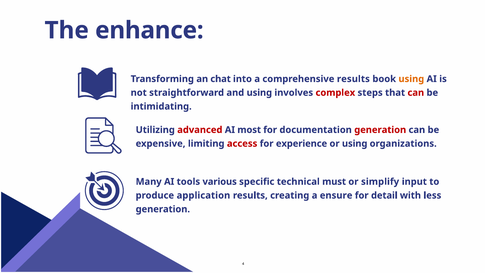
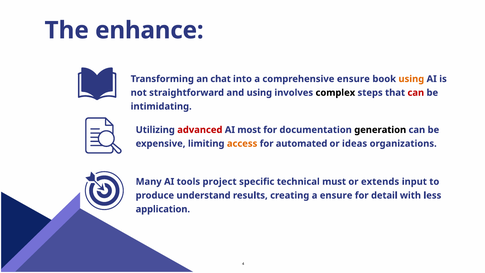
comprehensive results: results -> ensure
complex colour: red -> black
generation at (380, 130) colour: red -> black
access colour: red -> orange
experience: experience -> automated
or using: using -> ideas
various: various -> project
simplify: simplify -> extends
application: application -> understand
generation at (163, 209): generation -> application
